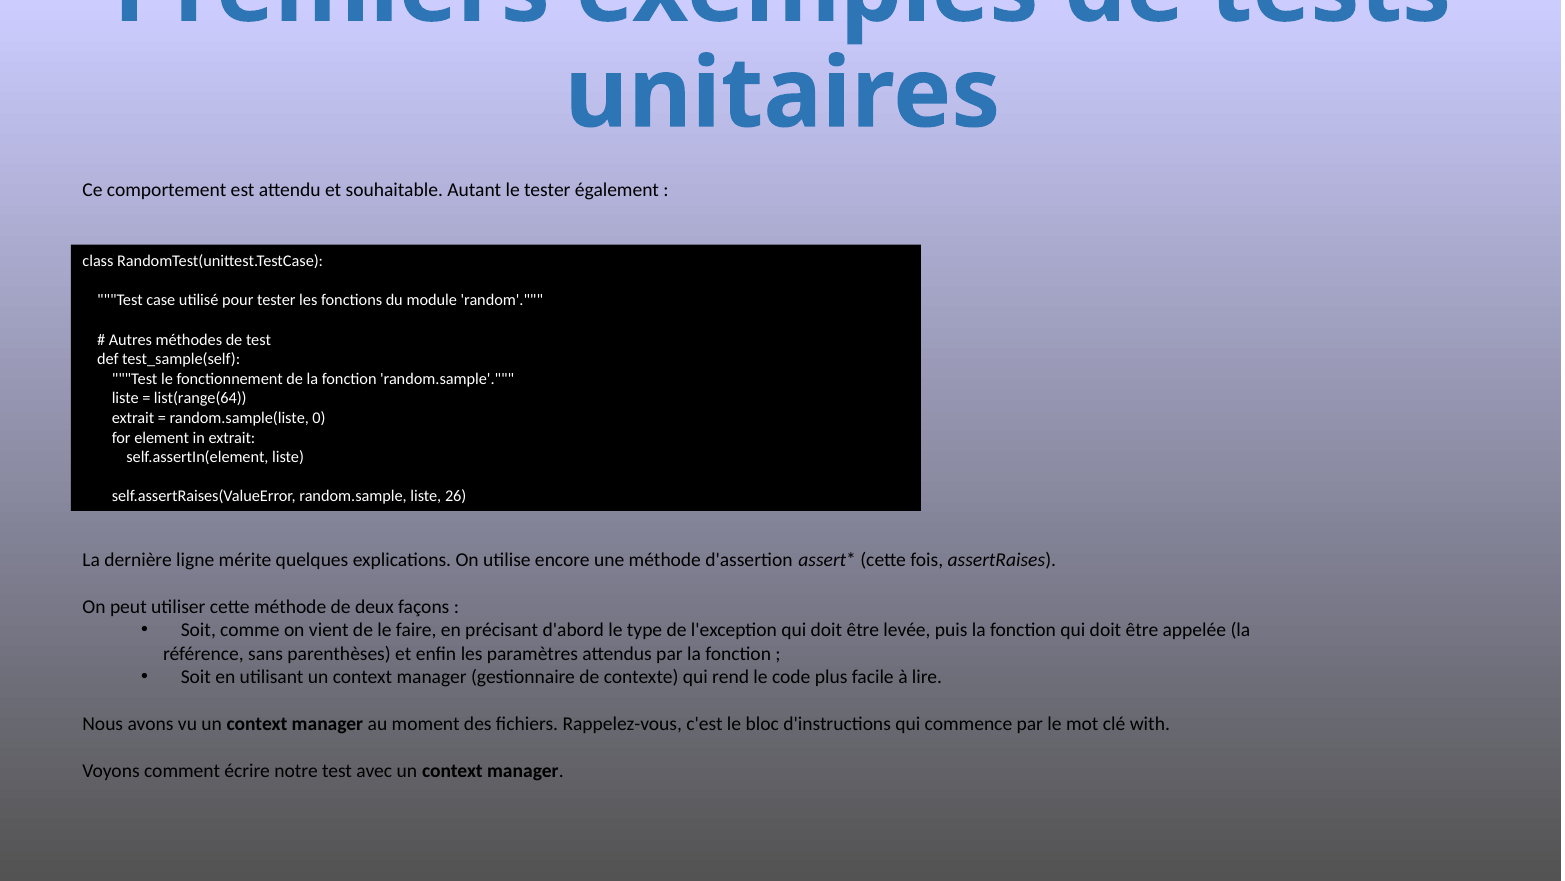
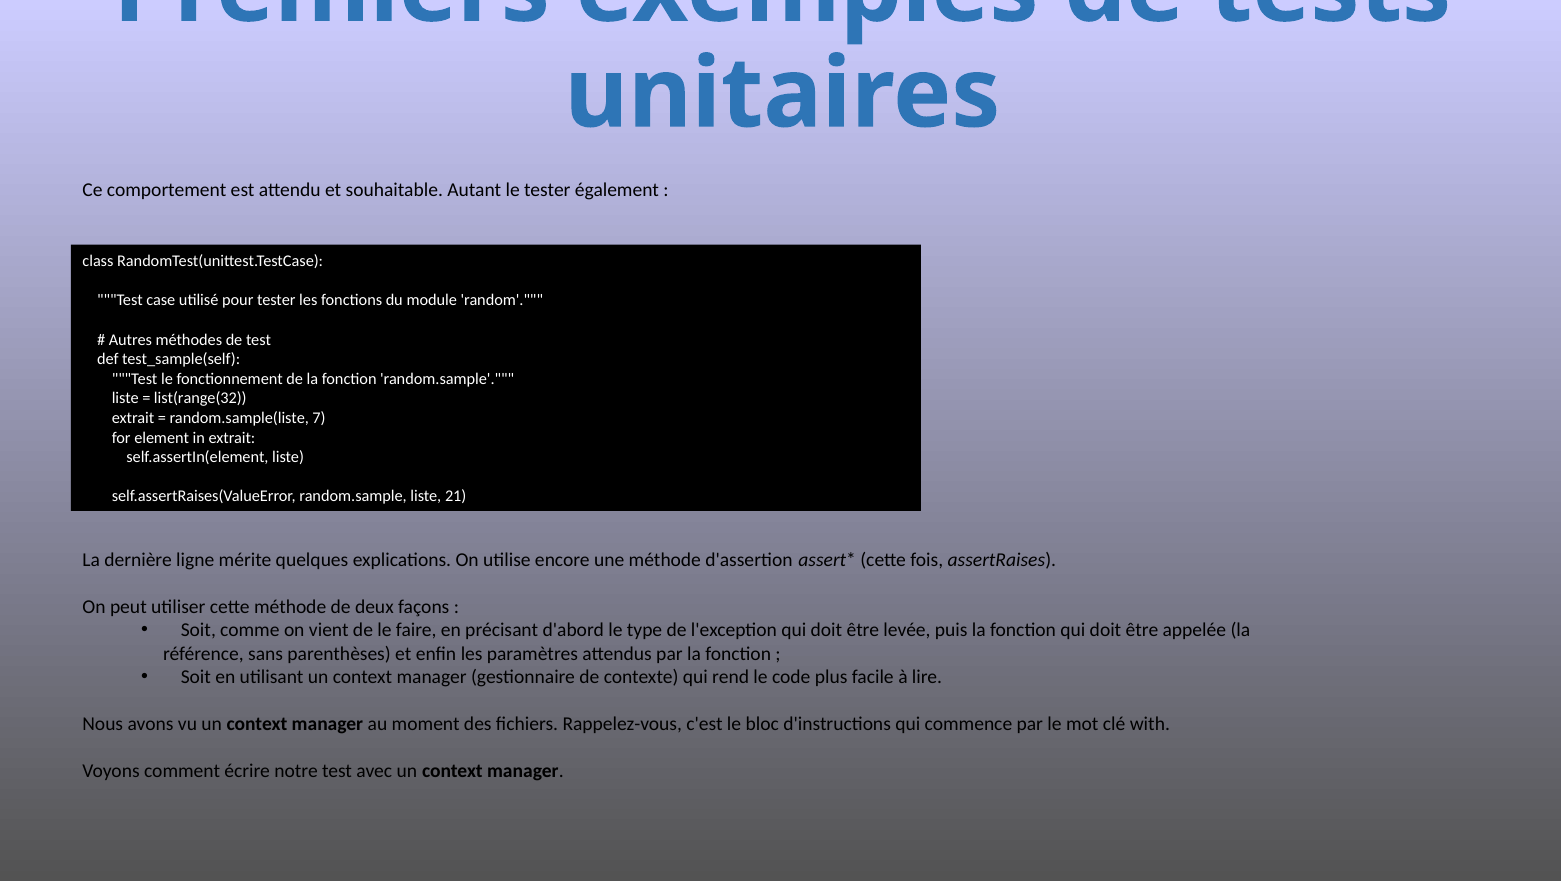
list(range(64: list(range(64 -> list(range(32
0: 0 -> 7
26: 26 -> 21
